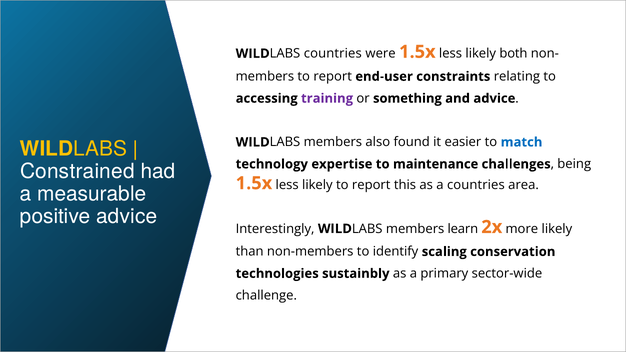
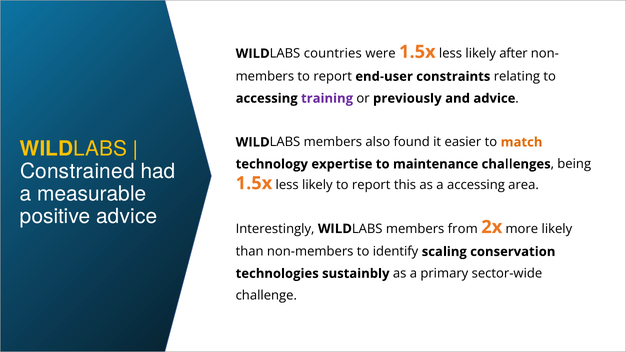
both: both -> after
something: something -> previously
match colour: blue -> orange
a countries: countries -> accessing
learn: learn -> from
